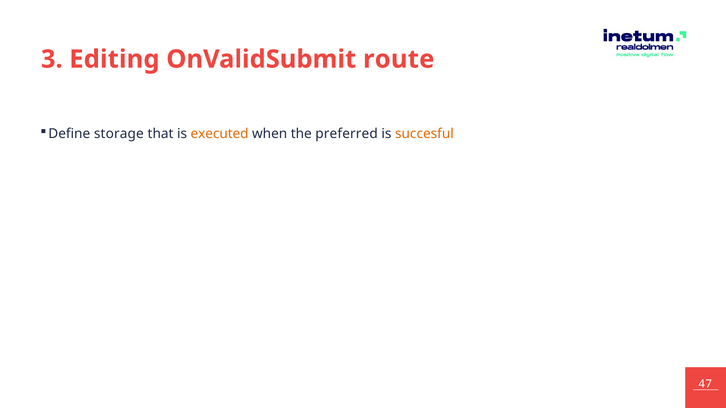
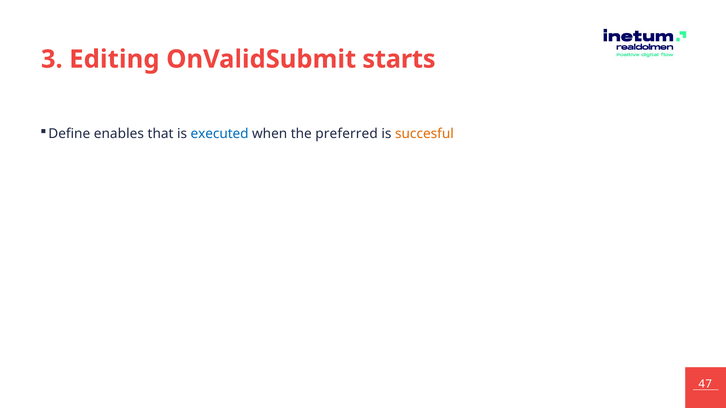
route: route -> starts
storage: storage -> enables
executed colour: orange -> blue
